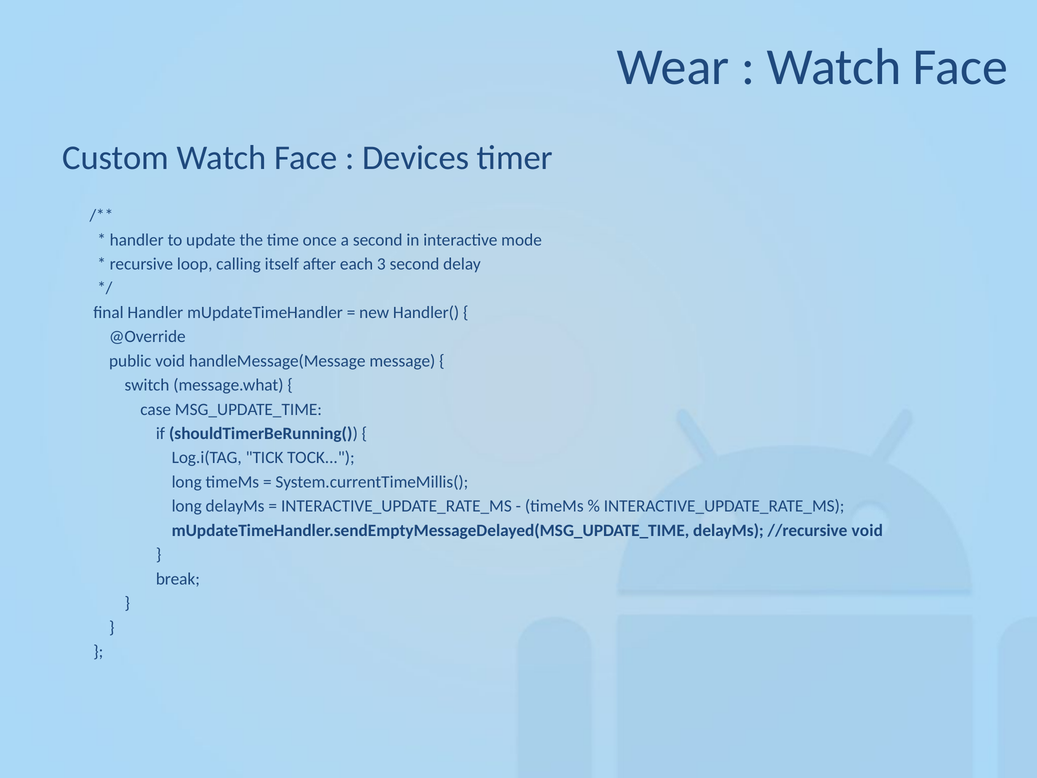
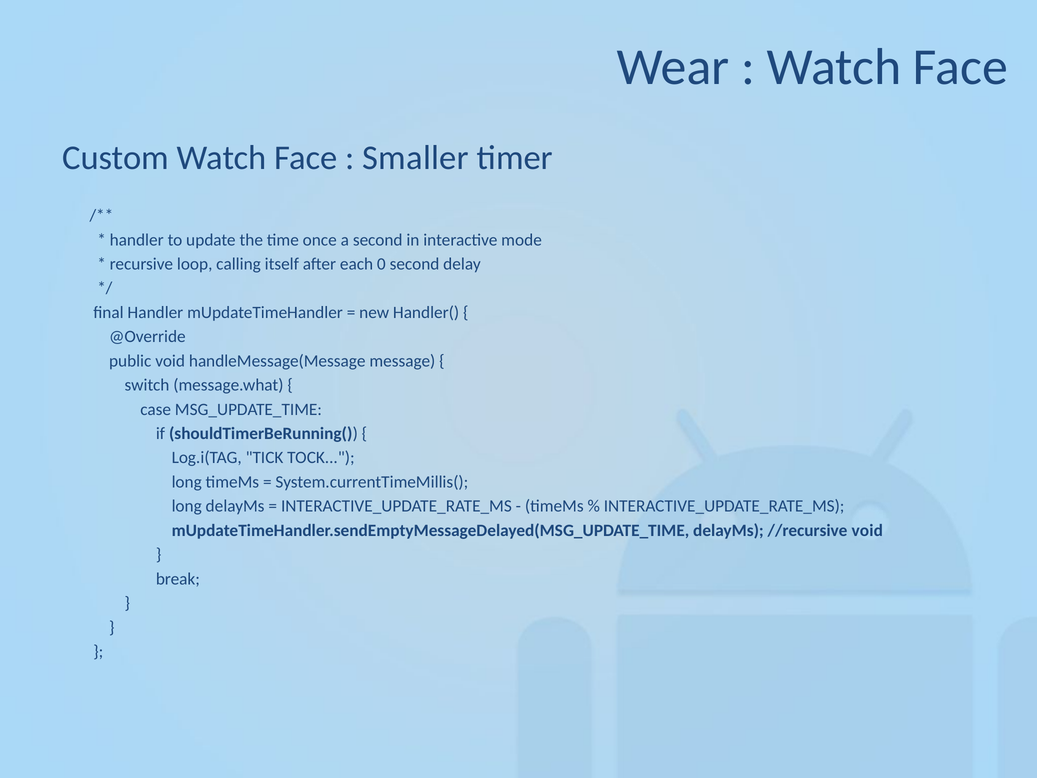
Devices: Devices -> Smaller
3: 3 -> 0
